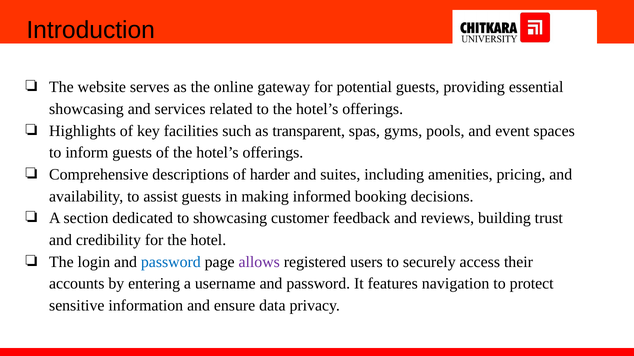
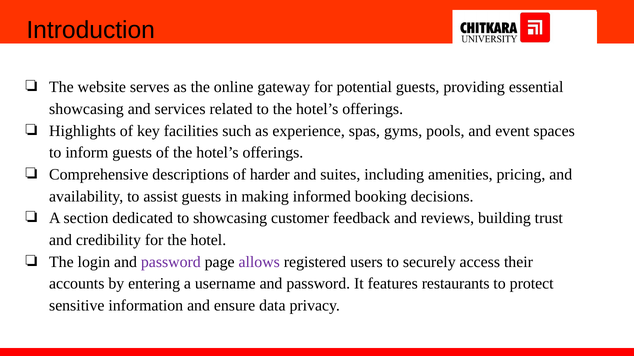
transparent: transparent -> experience
password at (171, 262) colour: blue -> purple
navigation: navigation -> restaurants
